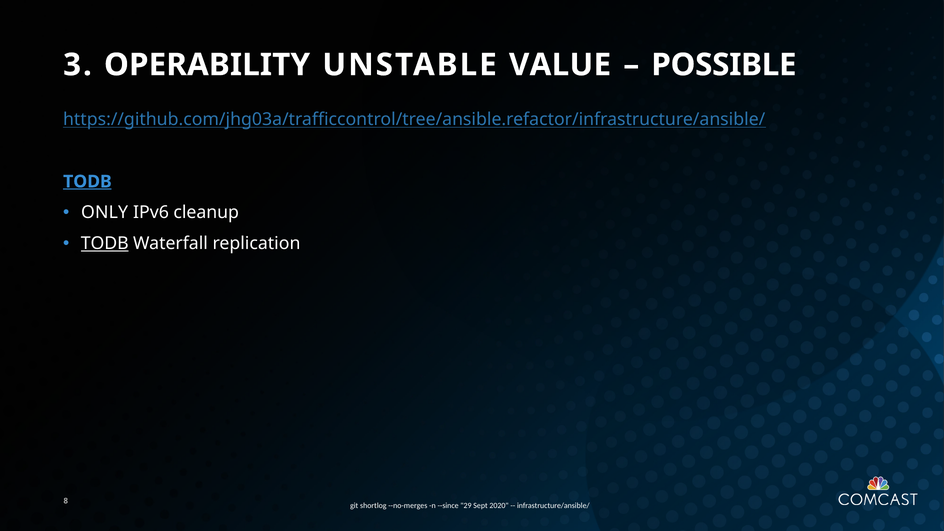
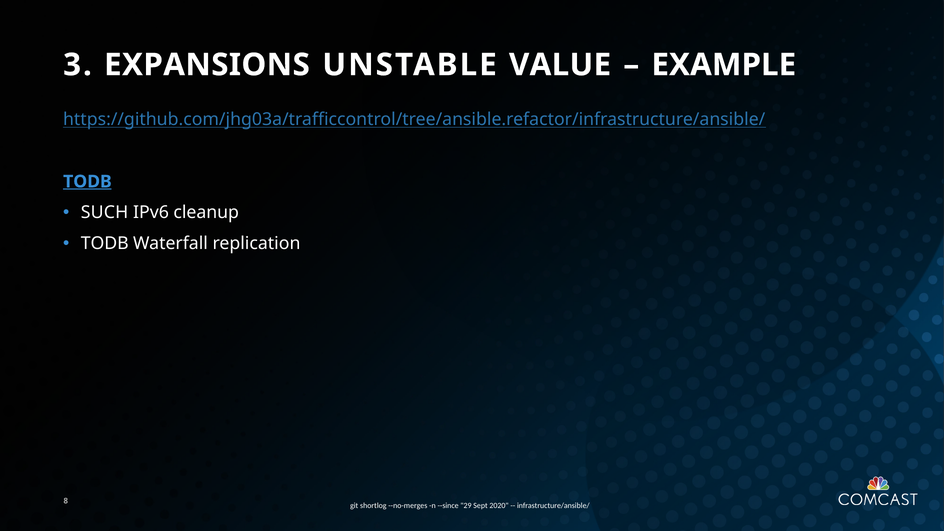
OPERABILITY: OPERABILITY -> EXPANSIONS
POSSIBLE: POSSIBLE -> EXAMPLE
ONLY: ONLY -> SUCH
TODB at (105, 243) underline: present -> none
